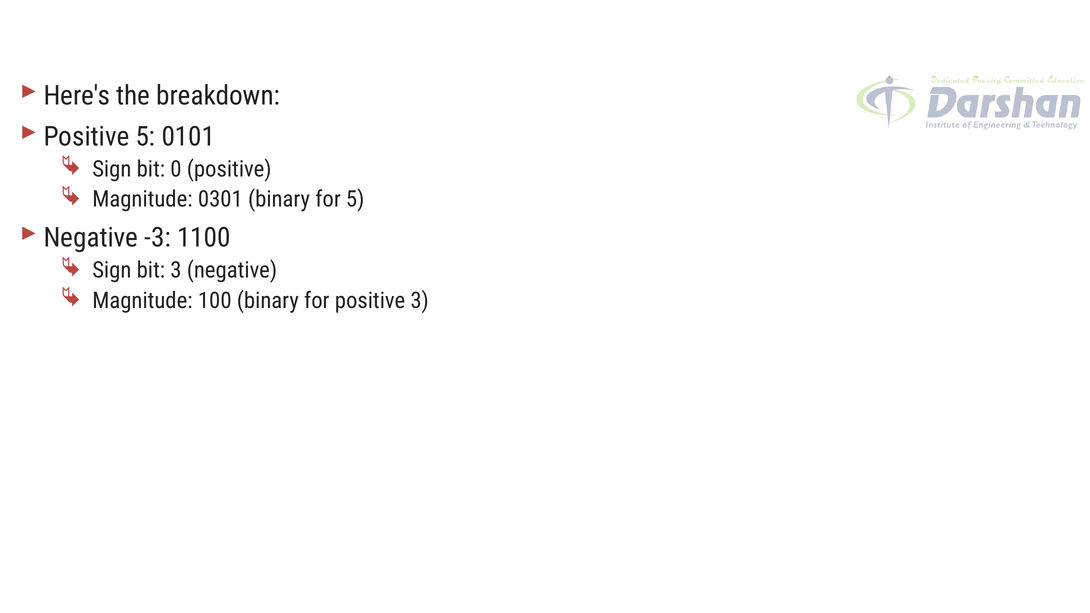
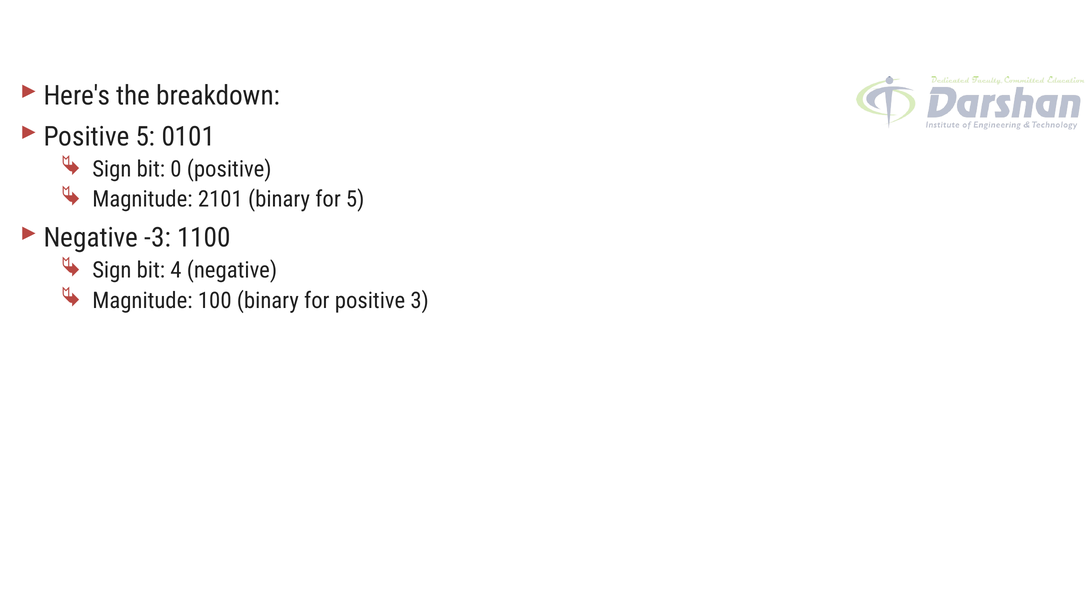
0301: 0301 -> 2101
bit 3: 3 -> 4
